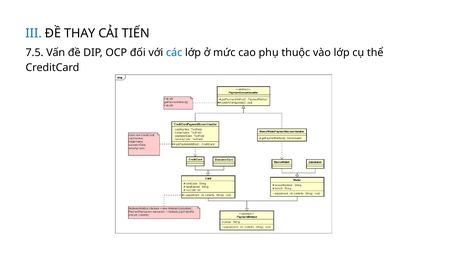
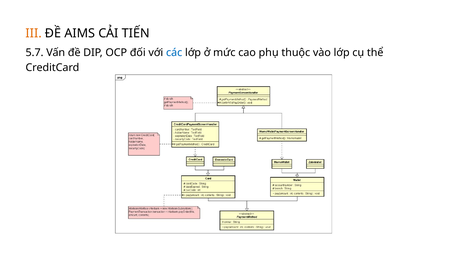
III colour: blue -> orange
THAY: THAY -> AIMS
7.5: 7.5 -> 5.7
